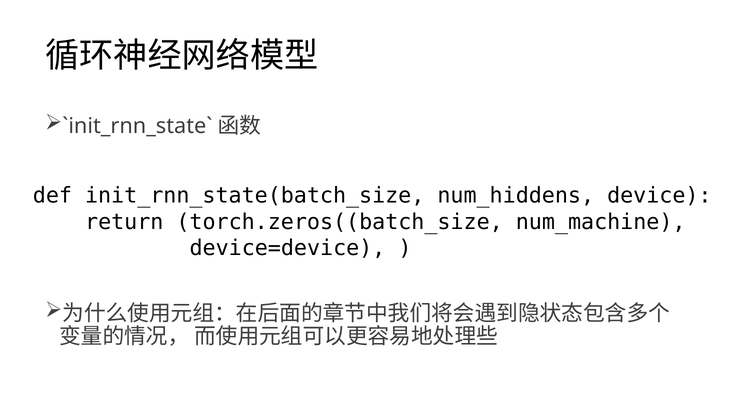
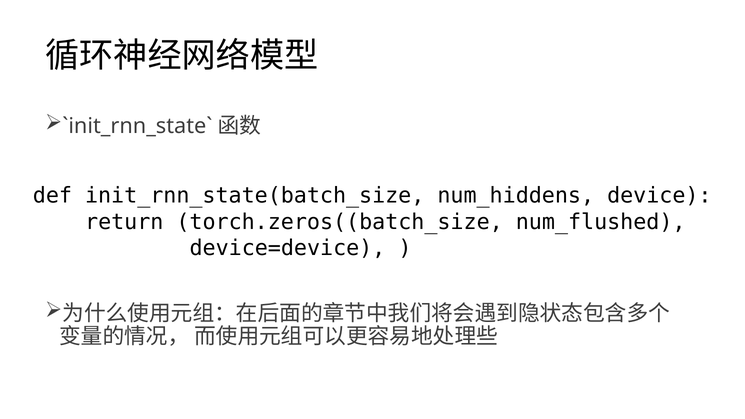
num_machine: num_machine -> num_flushed
